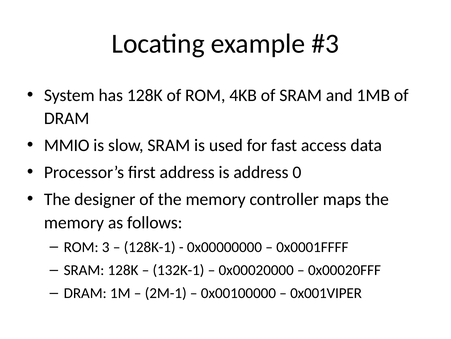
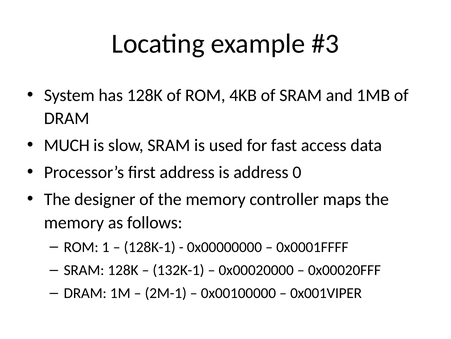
MMIO: MMIO -> MUCH
3: 3 -> 1
